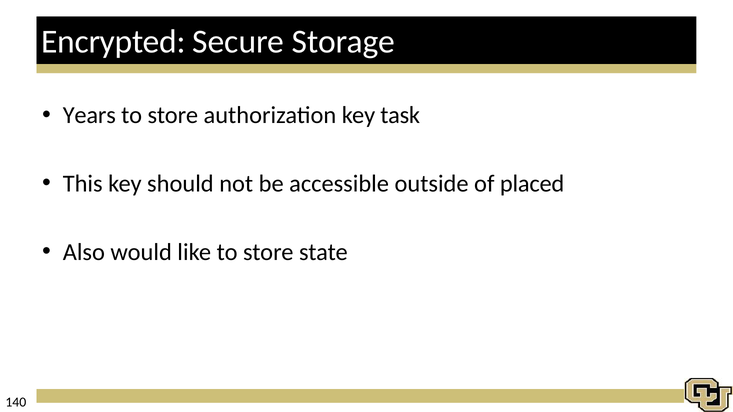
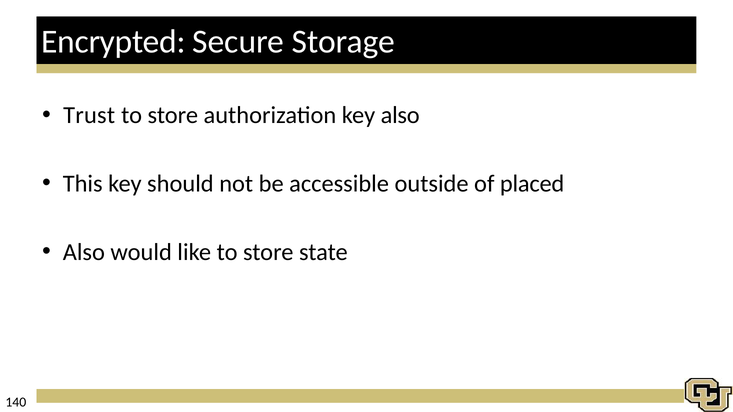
Years: Years -> Trust
key task: task -> also
